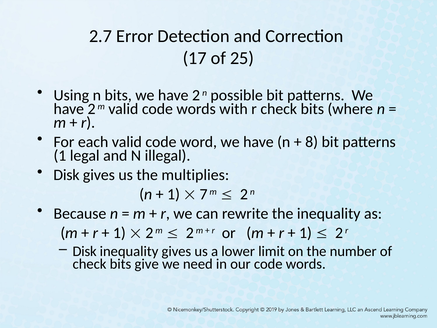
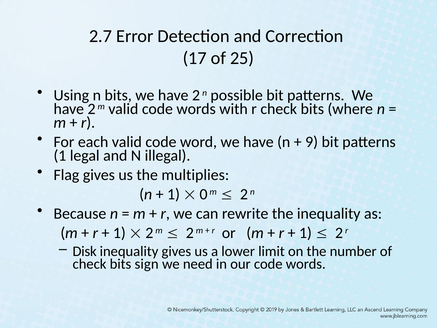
8: 8 -> 9
Disk at (66, 175): Disk -> Flag
7: 7 -> 0
give: give -> sign
